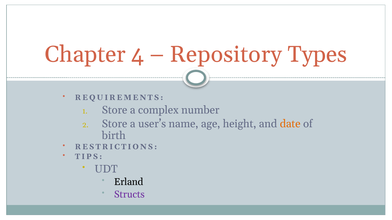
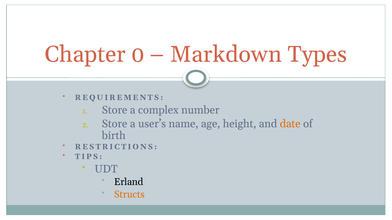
4: 4 -> 0
Repository: Repository -> Markdown
Structs colour: purple -> orange
